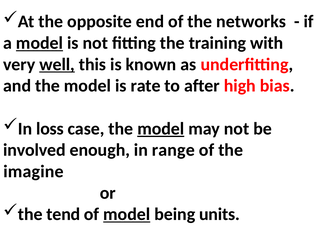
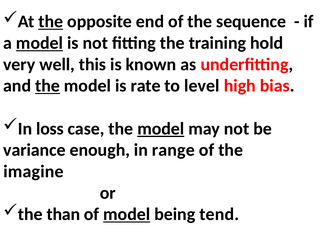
the at (51, 22) underline: none -> present
networks: networks -> sequence
with: with -> hold
well underline: present -> none
the at (48, 86) underline: none -> present
after: after -> level
involved: involved -> variance
tend: tend -> than
units: units -> tend
